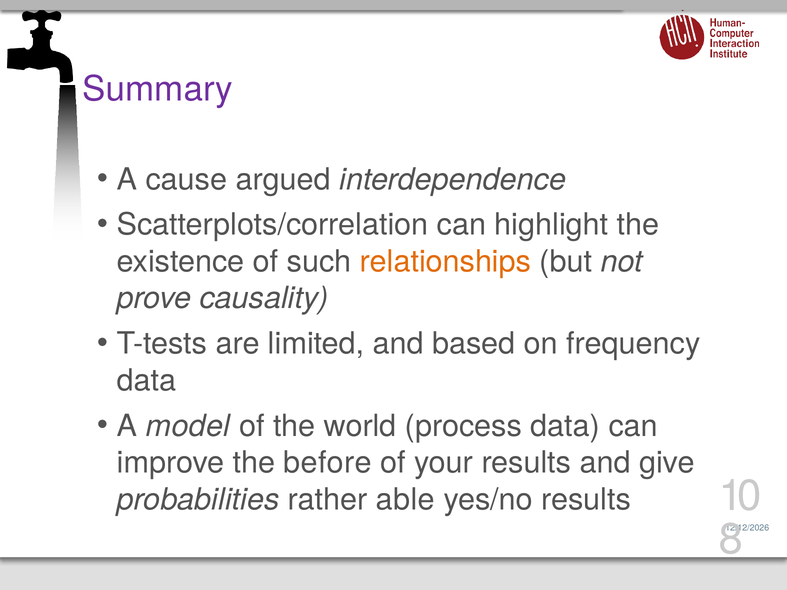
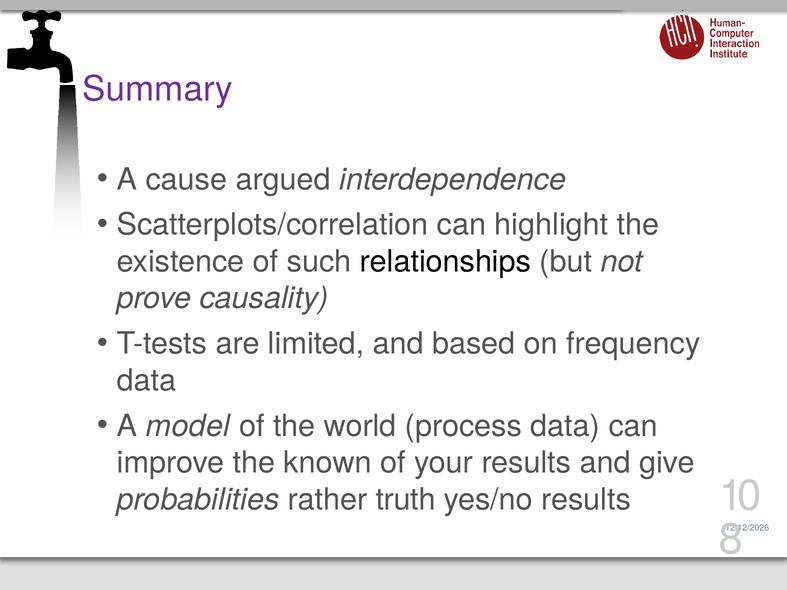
relationships colour: orange -> black
before: before -> known
able: able -> truth
